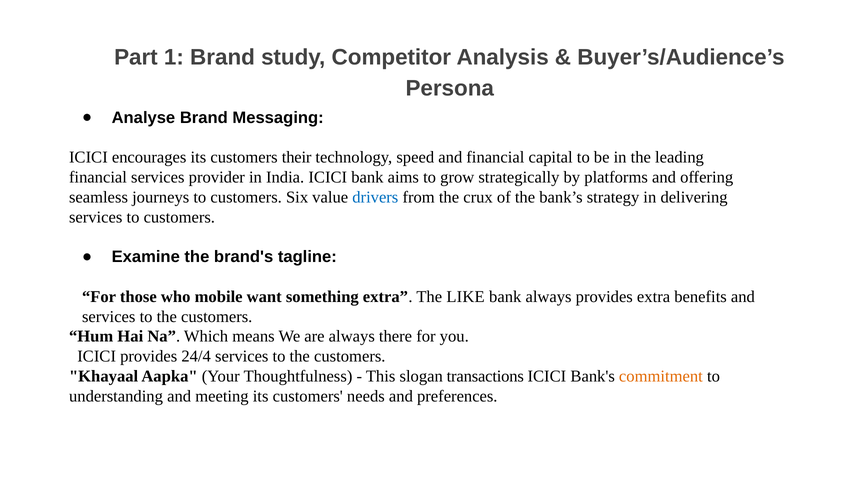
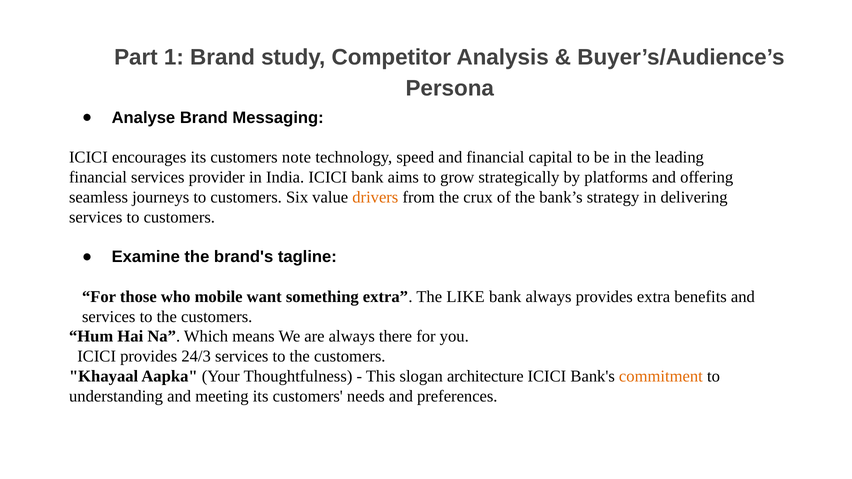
their: their -> note
drivers colour: blue -> orange
24/4: 24/4 -> 24/3
transactions: transactions -> architecture
